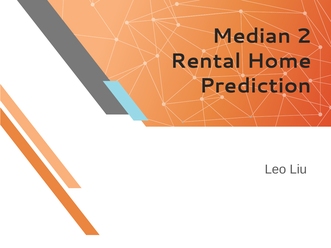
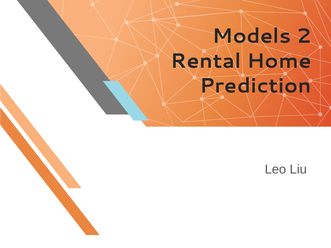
Median: Median -> Models
